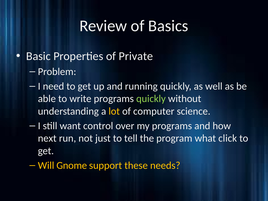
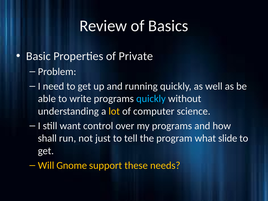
quickly at (151, 99) colour: light green -> light blue
next: next -> shall
click: click -> slide
